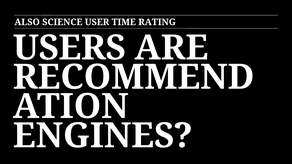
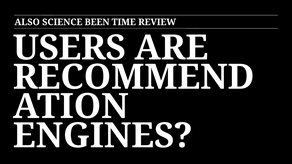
USER: USER -> BEEN
RATING: RATING -> REVIEW
